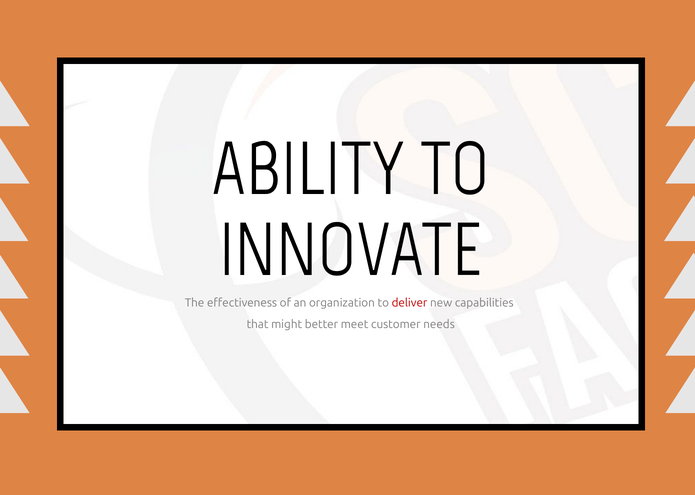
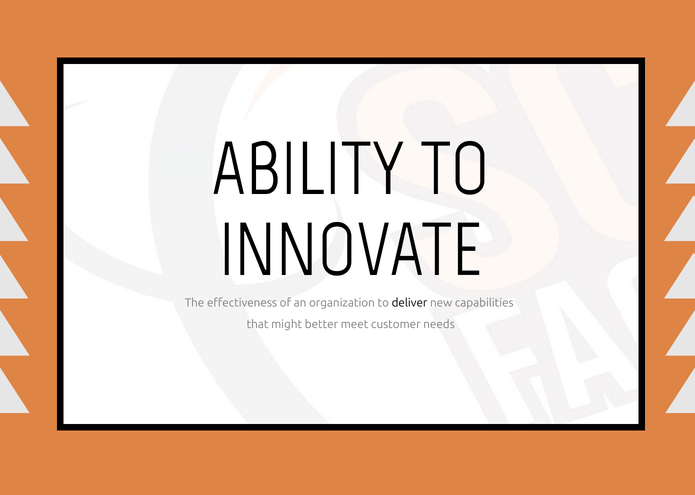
deliver colour: red -> black
